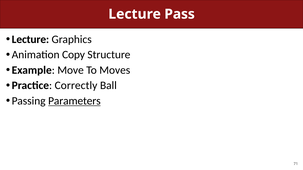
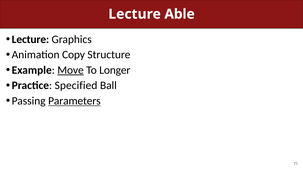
Pass: Pass -> Able
Move underline: none -> present
Moves: Moves -> Longer
Correctly: Correctly -> Specified
